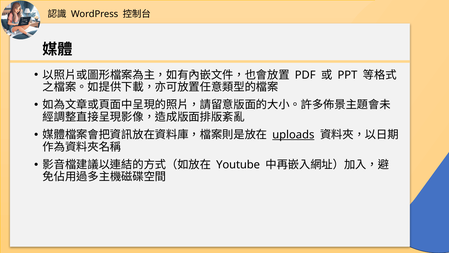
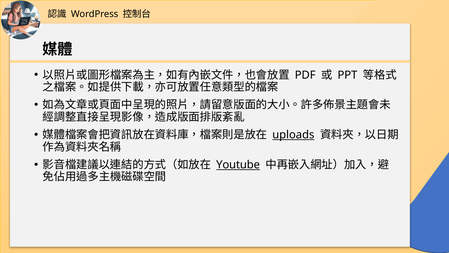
Youtube underline: none -> present
